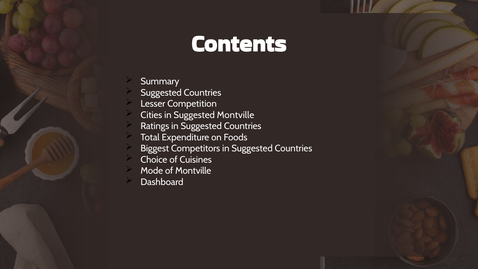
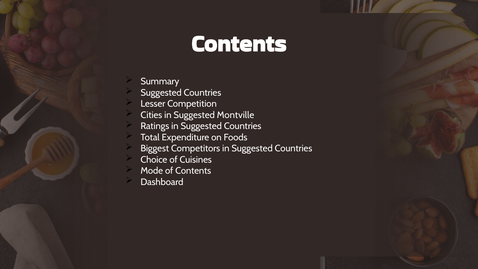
of Montville: Montville -> Contents
